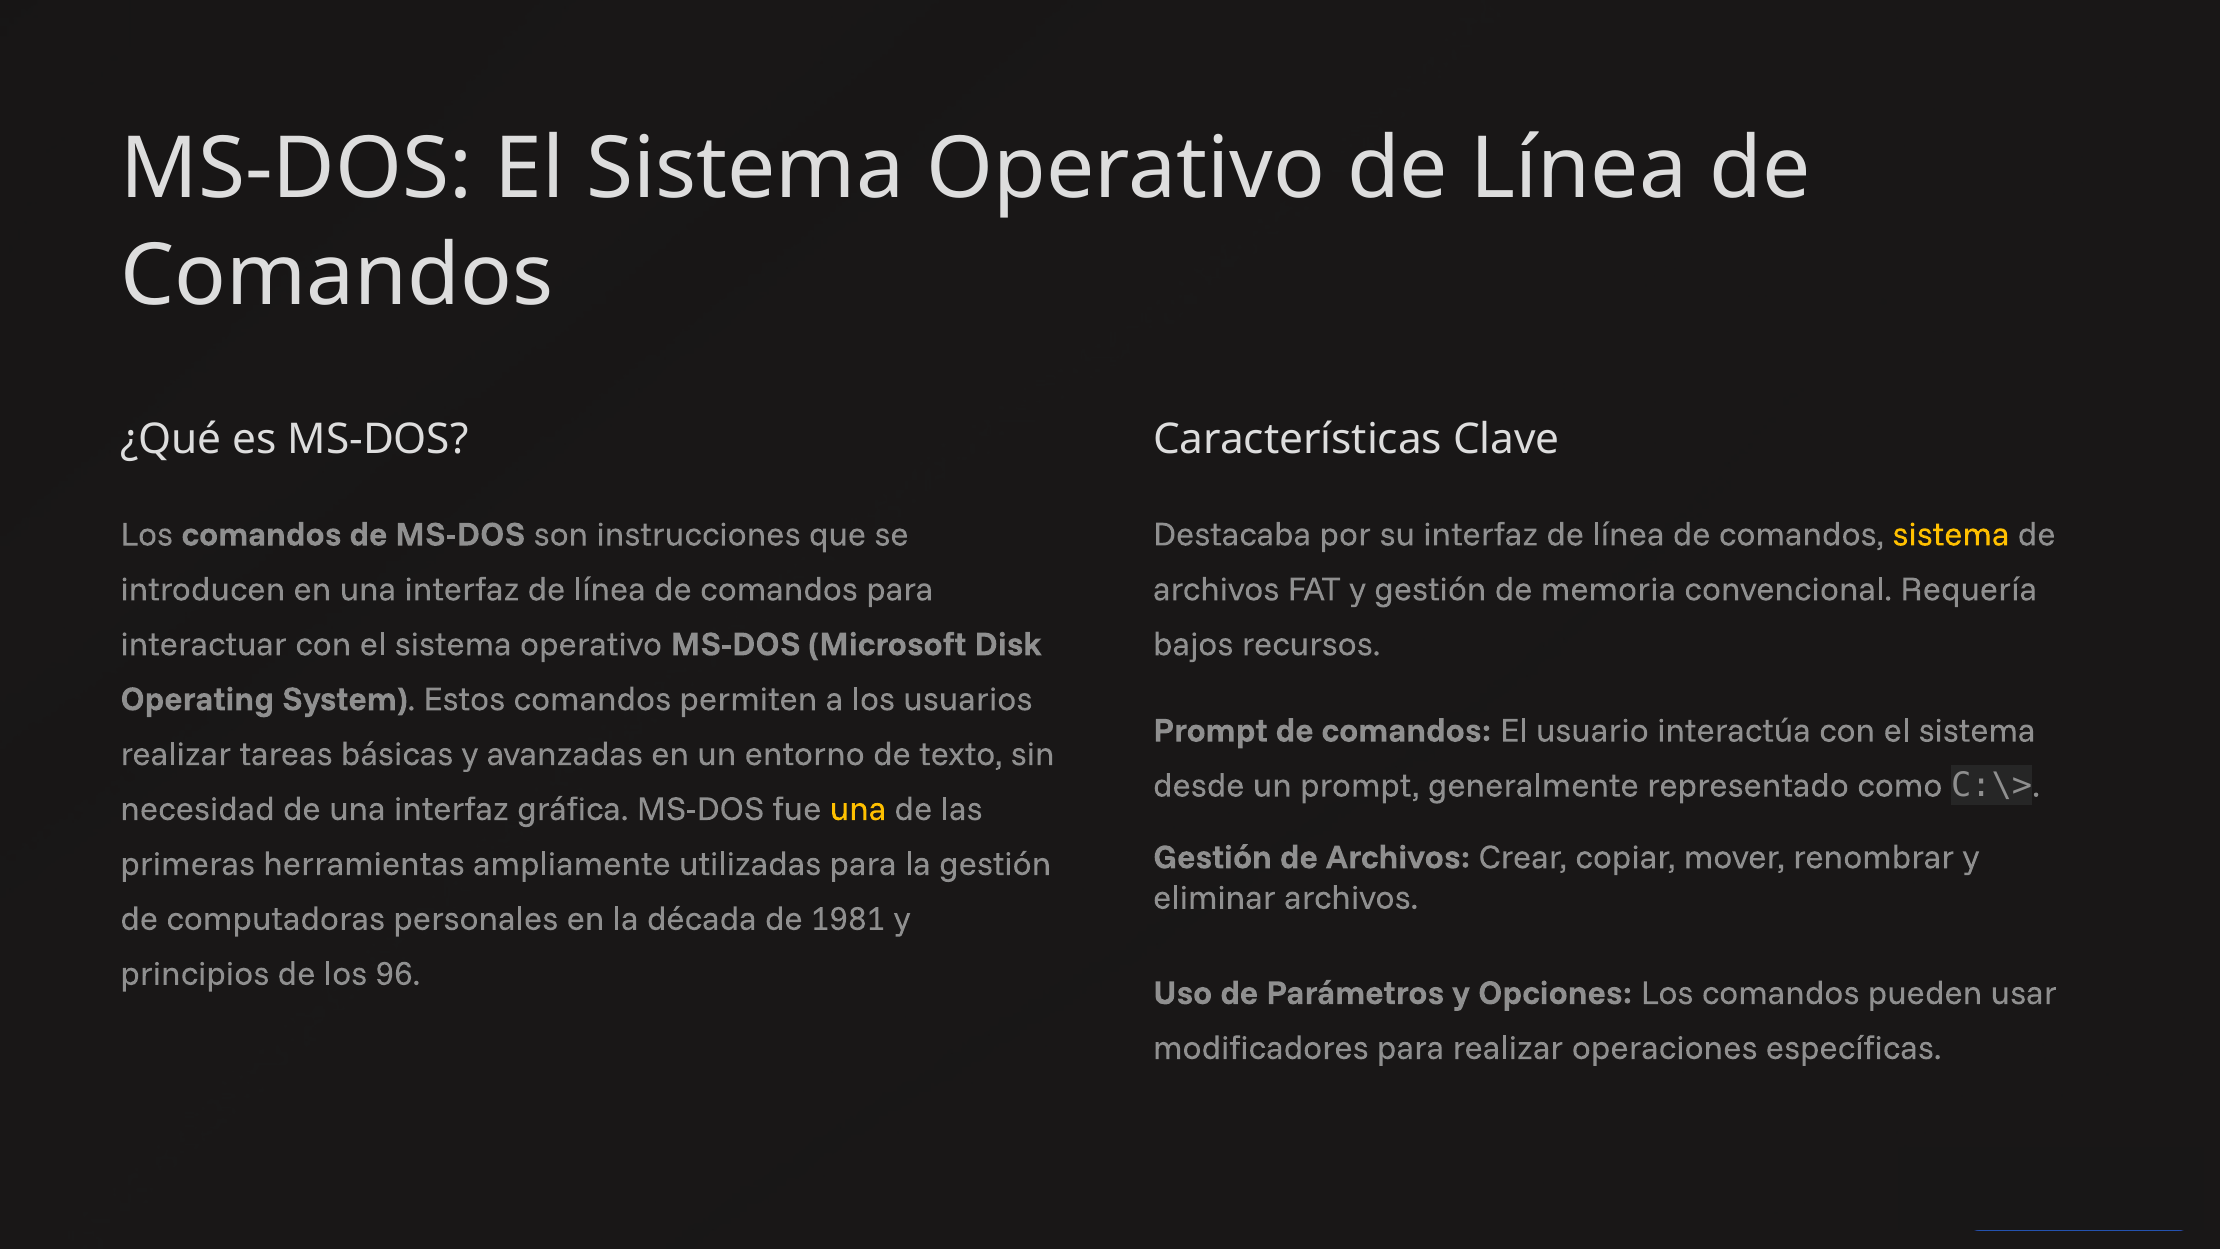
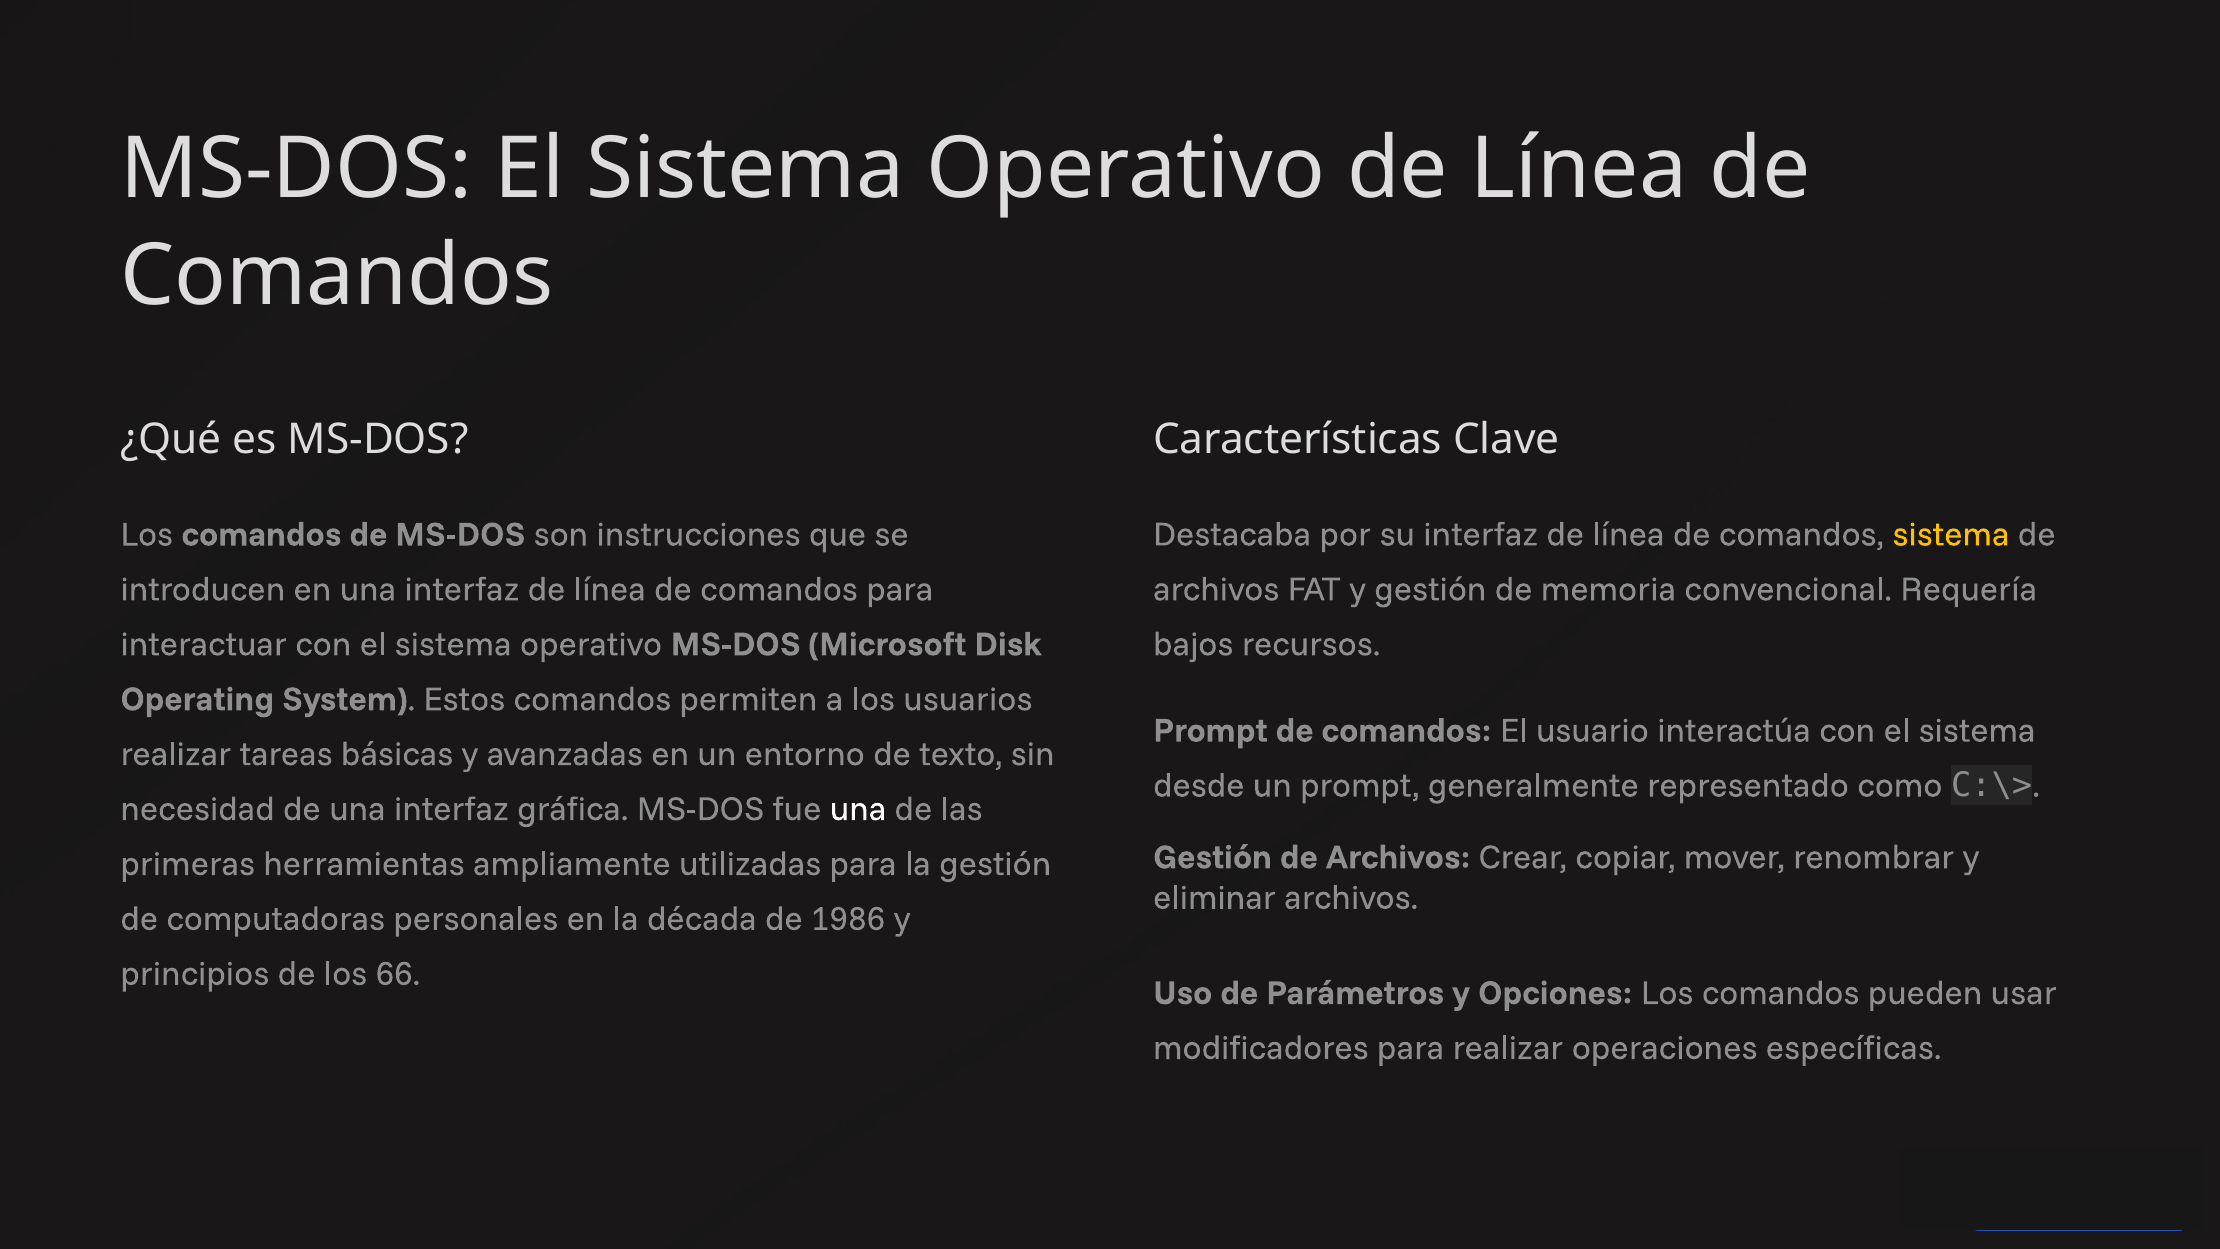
una at (858, 809) colour: yellow -> white
1981: 1981 -> 1986
96: 96 -> 66
